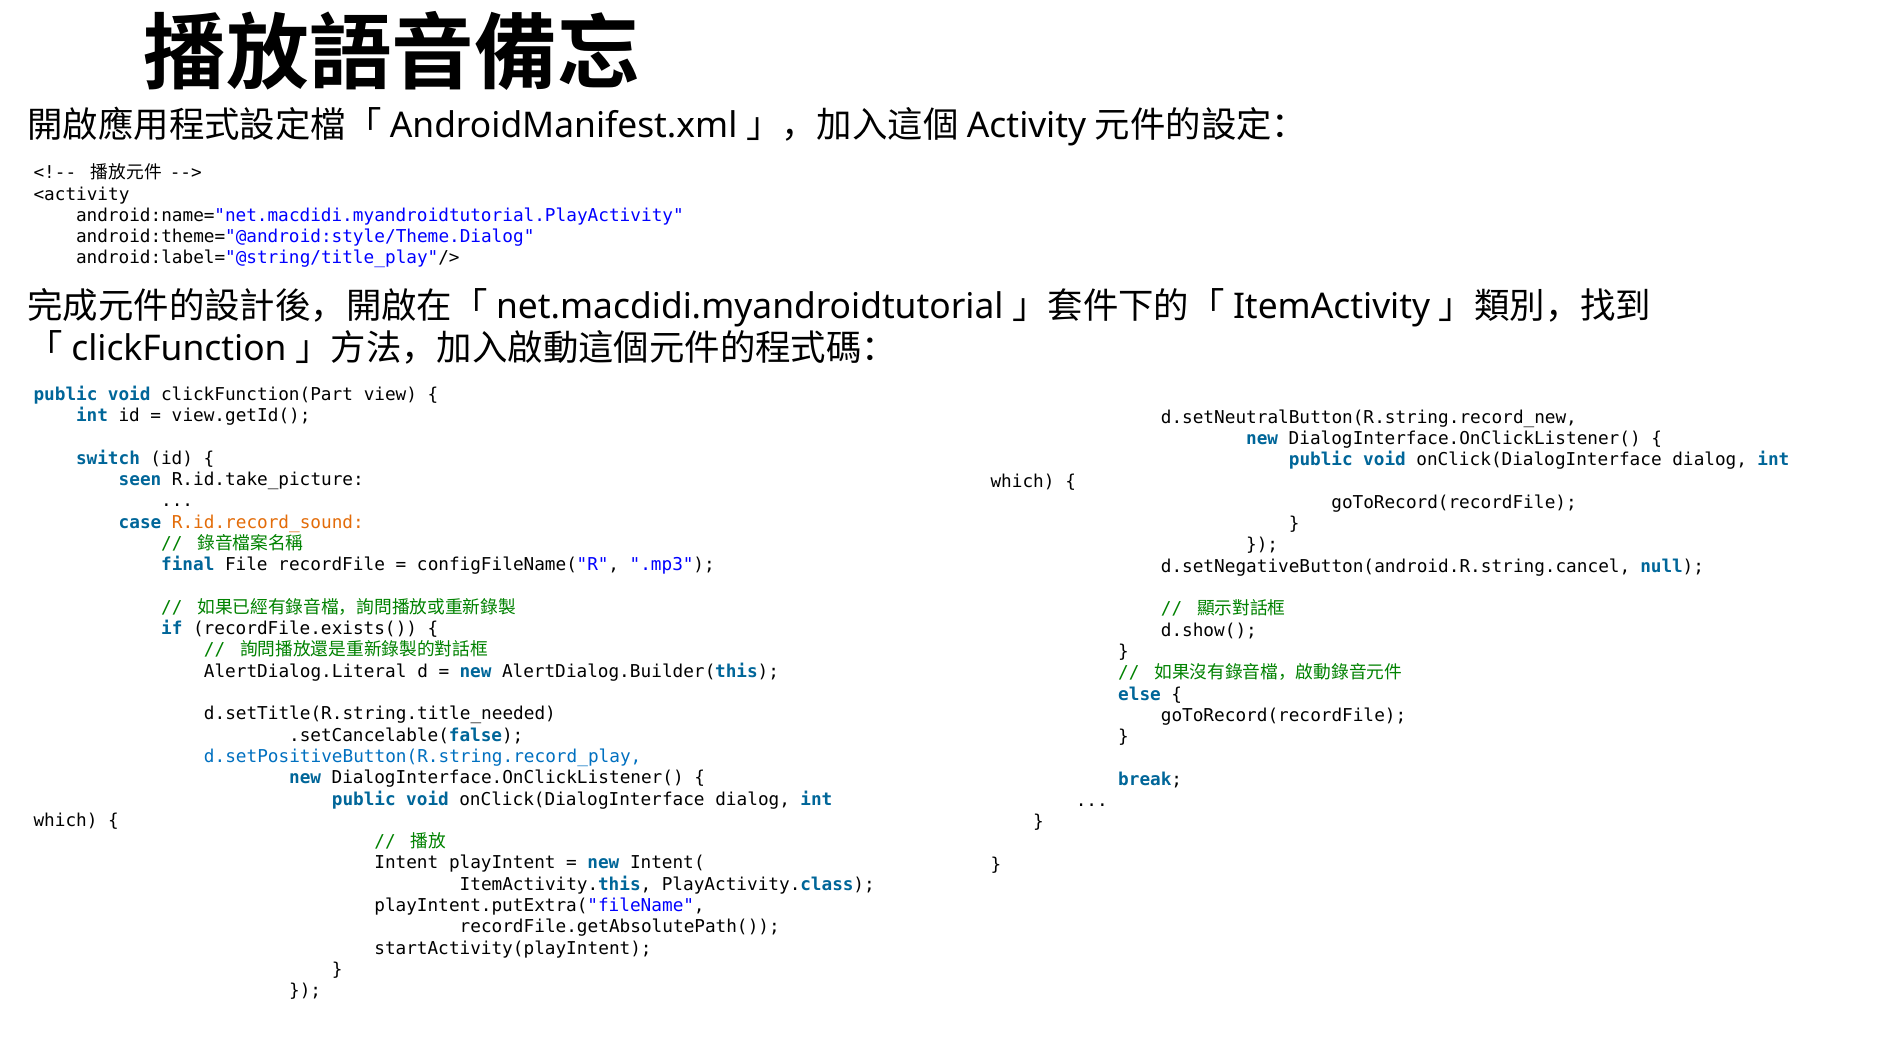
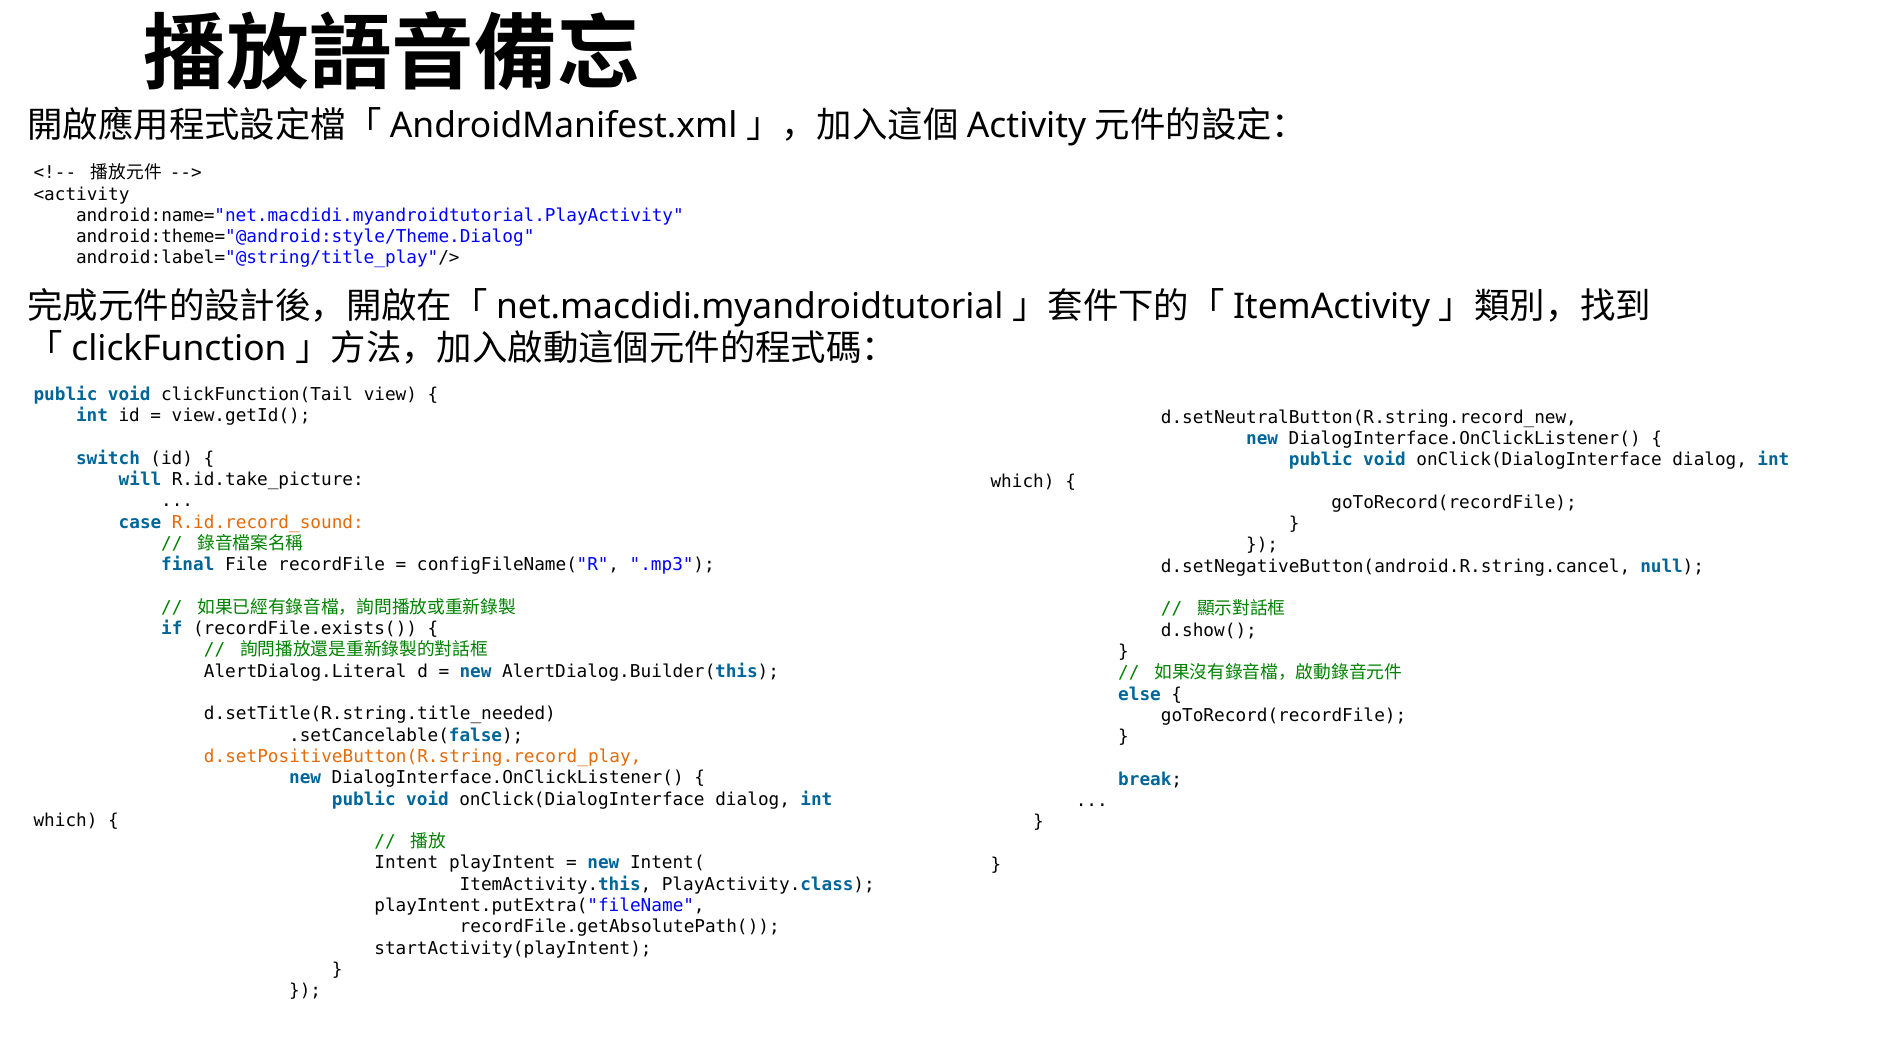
clickFunction(Part: clickFunction(Part -> clickFunction(Tail
seen: seen -> will
d.setPositiveButton(R.string.record_play colour: blue -> orange
